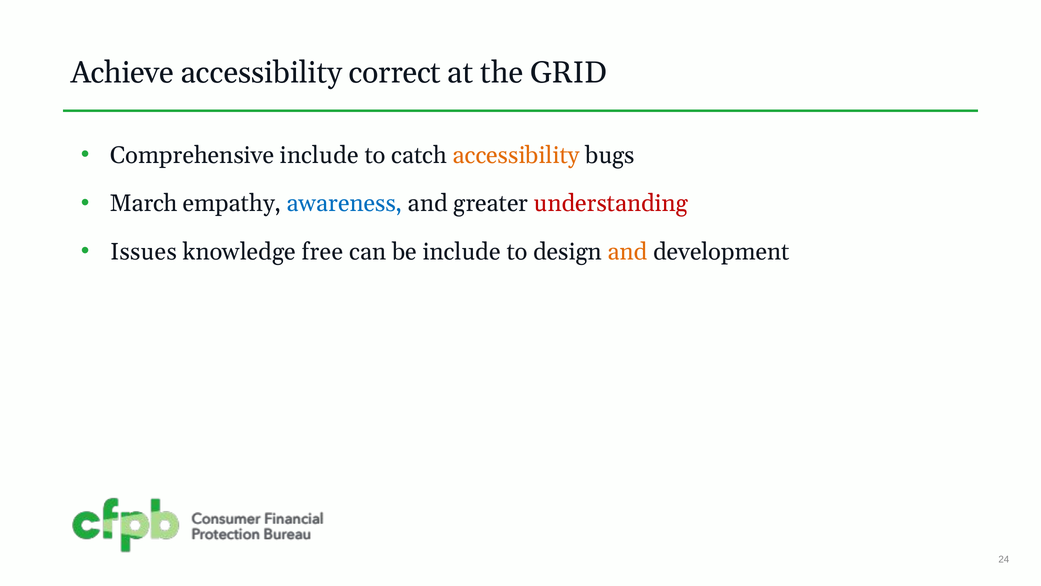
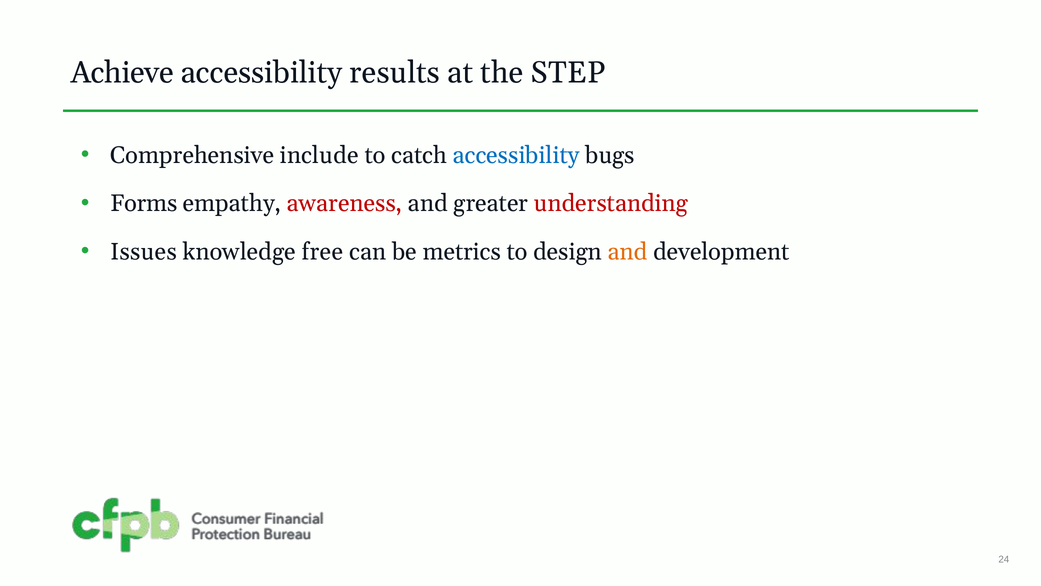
correct: correct -> results
GRID: GRID -> STEP
accessibility at (516, 155) colour: orange -> blue
March: March -> Forms
awareness colour: blue -> red
be include: include -> metrics
